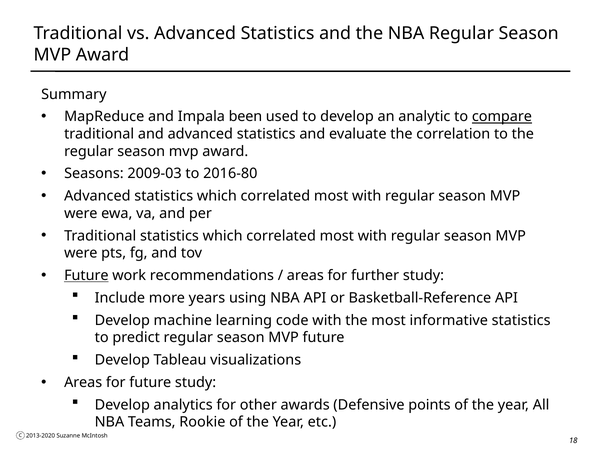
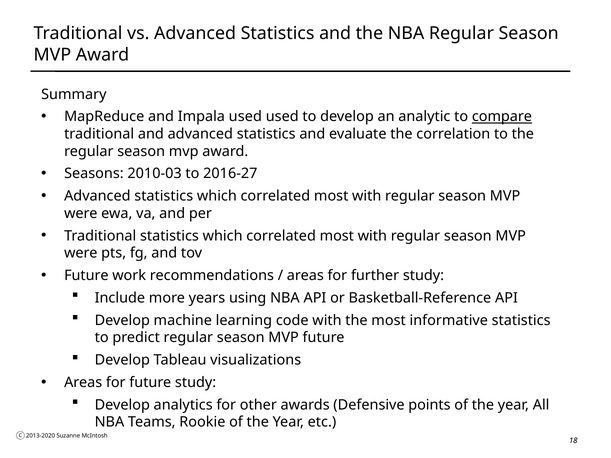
Impala been: been -> used
2009-03: 2009-03 -> 2010-03
2016-80: 2016-80 -> 2016-27
Future at (86, 276) underline: present -> none
